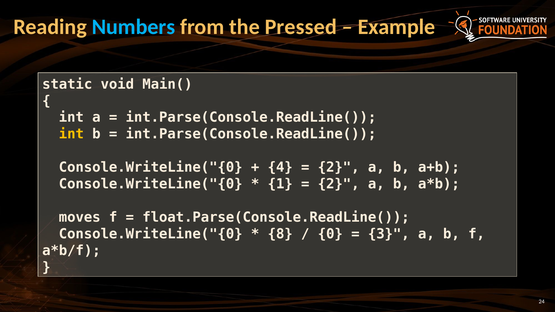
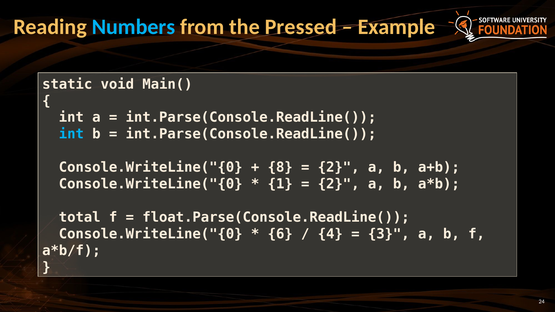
int at (71, 134) colour: yellow -> light blue
4: 4 -> 8
moves: moves -> total
8: 8 -> 6
0: 0 -> 4
